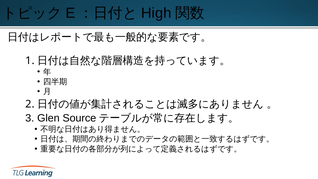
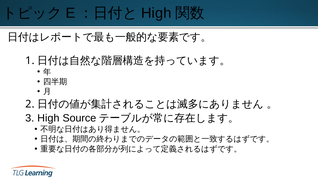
Glen at (48, 118): Glen -> High
